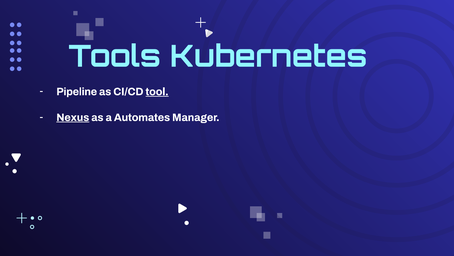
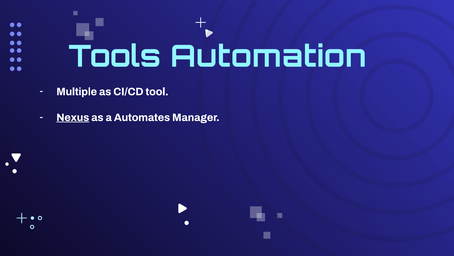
Kubernetes: Kubernetes -> Automation
Pipeline: Pipeline -> Multiple
tool underline: present -> none
